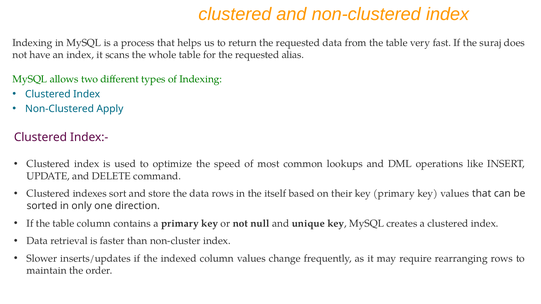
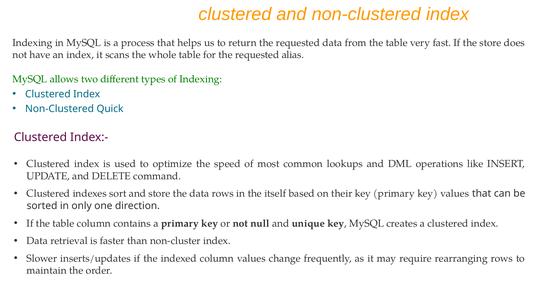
the suraj: suraj -> store
Apply: Apply -> Quick
